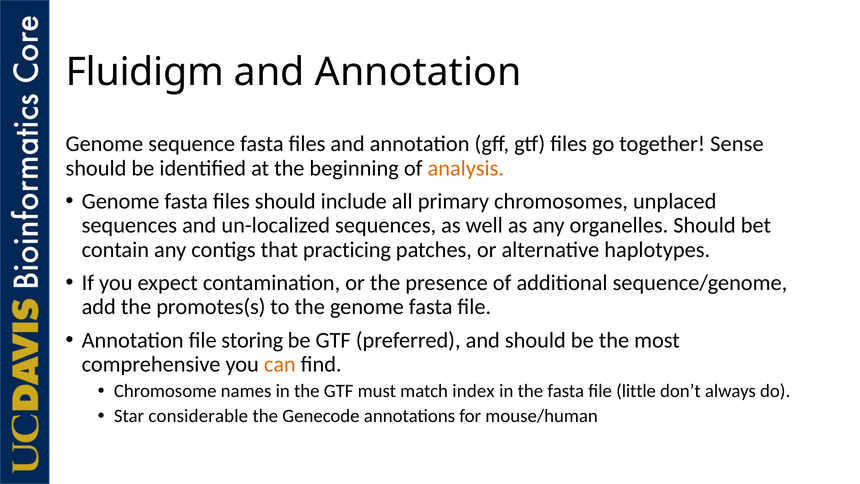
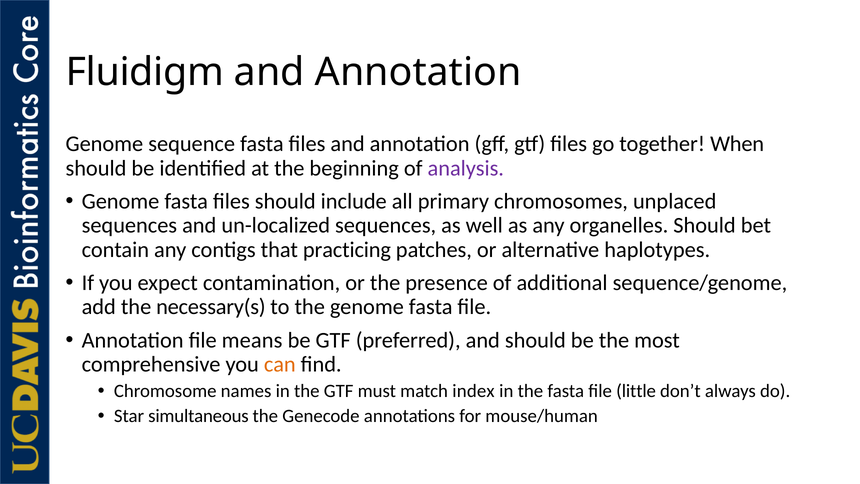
Sense: Sense -> When
analysis colour: orange -> purple
promotes(s: promotes(s -> necessary(s
storing: storing -> means
considerable: considerable -> simultaneous
